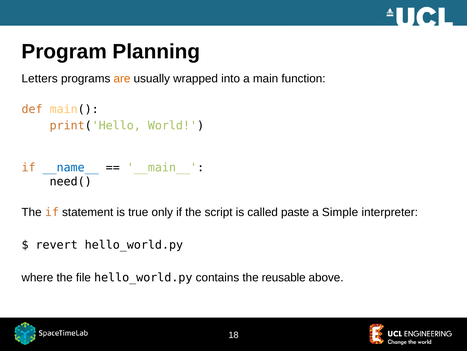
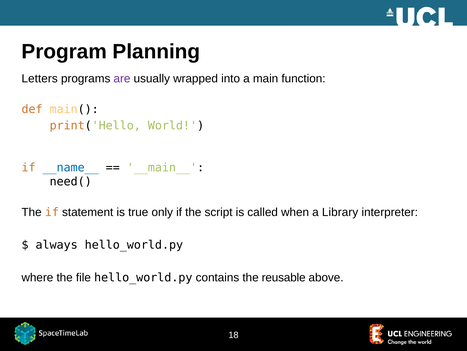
are colour: orange -> purple
paste: paste -> when
Simple: Simple -> Library
revert: revert -> always
